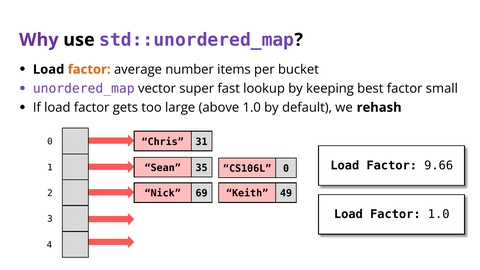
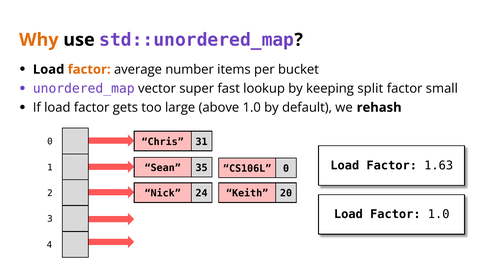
Why colour: purple -> orange
best: best -> split
9.66: 9.66 -> 1.63
69: 69 -> 24
49: 49 -> 20
